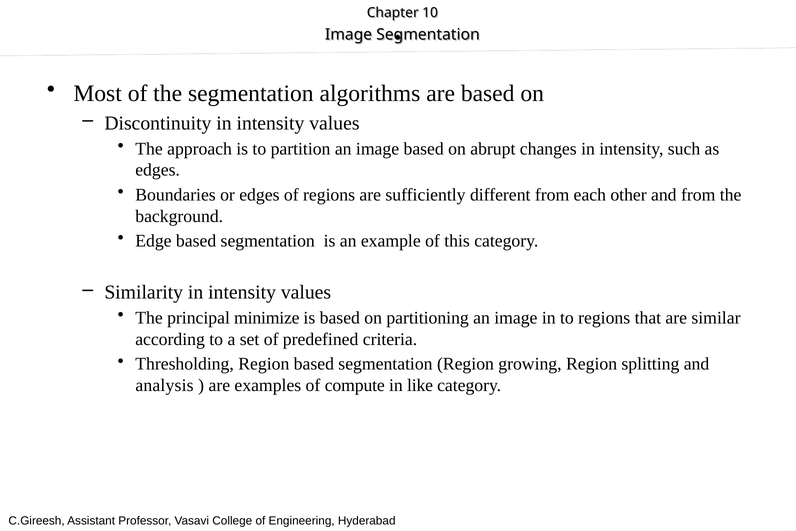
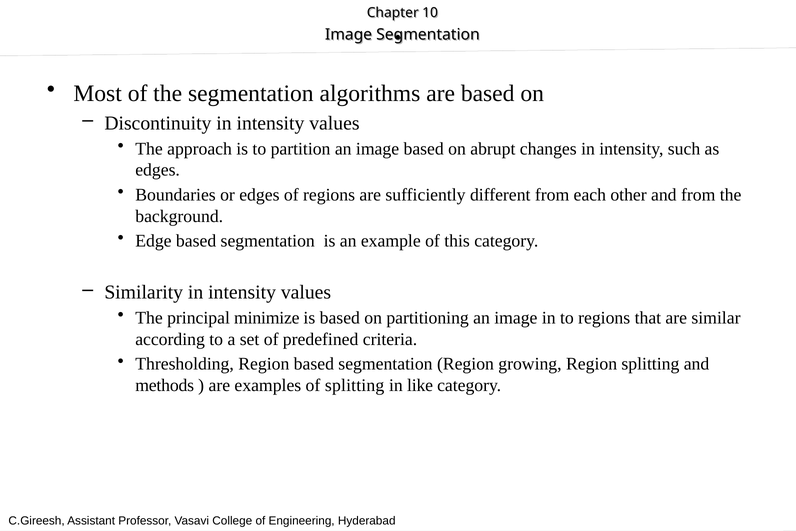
analysis: analysis -> methods
of compute: compute -> splitting
